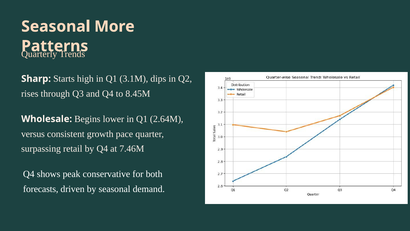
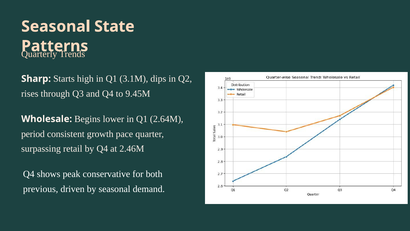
More: More -> State
8.45M: 8.45M -> 9.45M
versus: versus -> period
7.46M: 7.46M -> 2.46M
forecasts: forecasts -> previous
